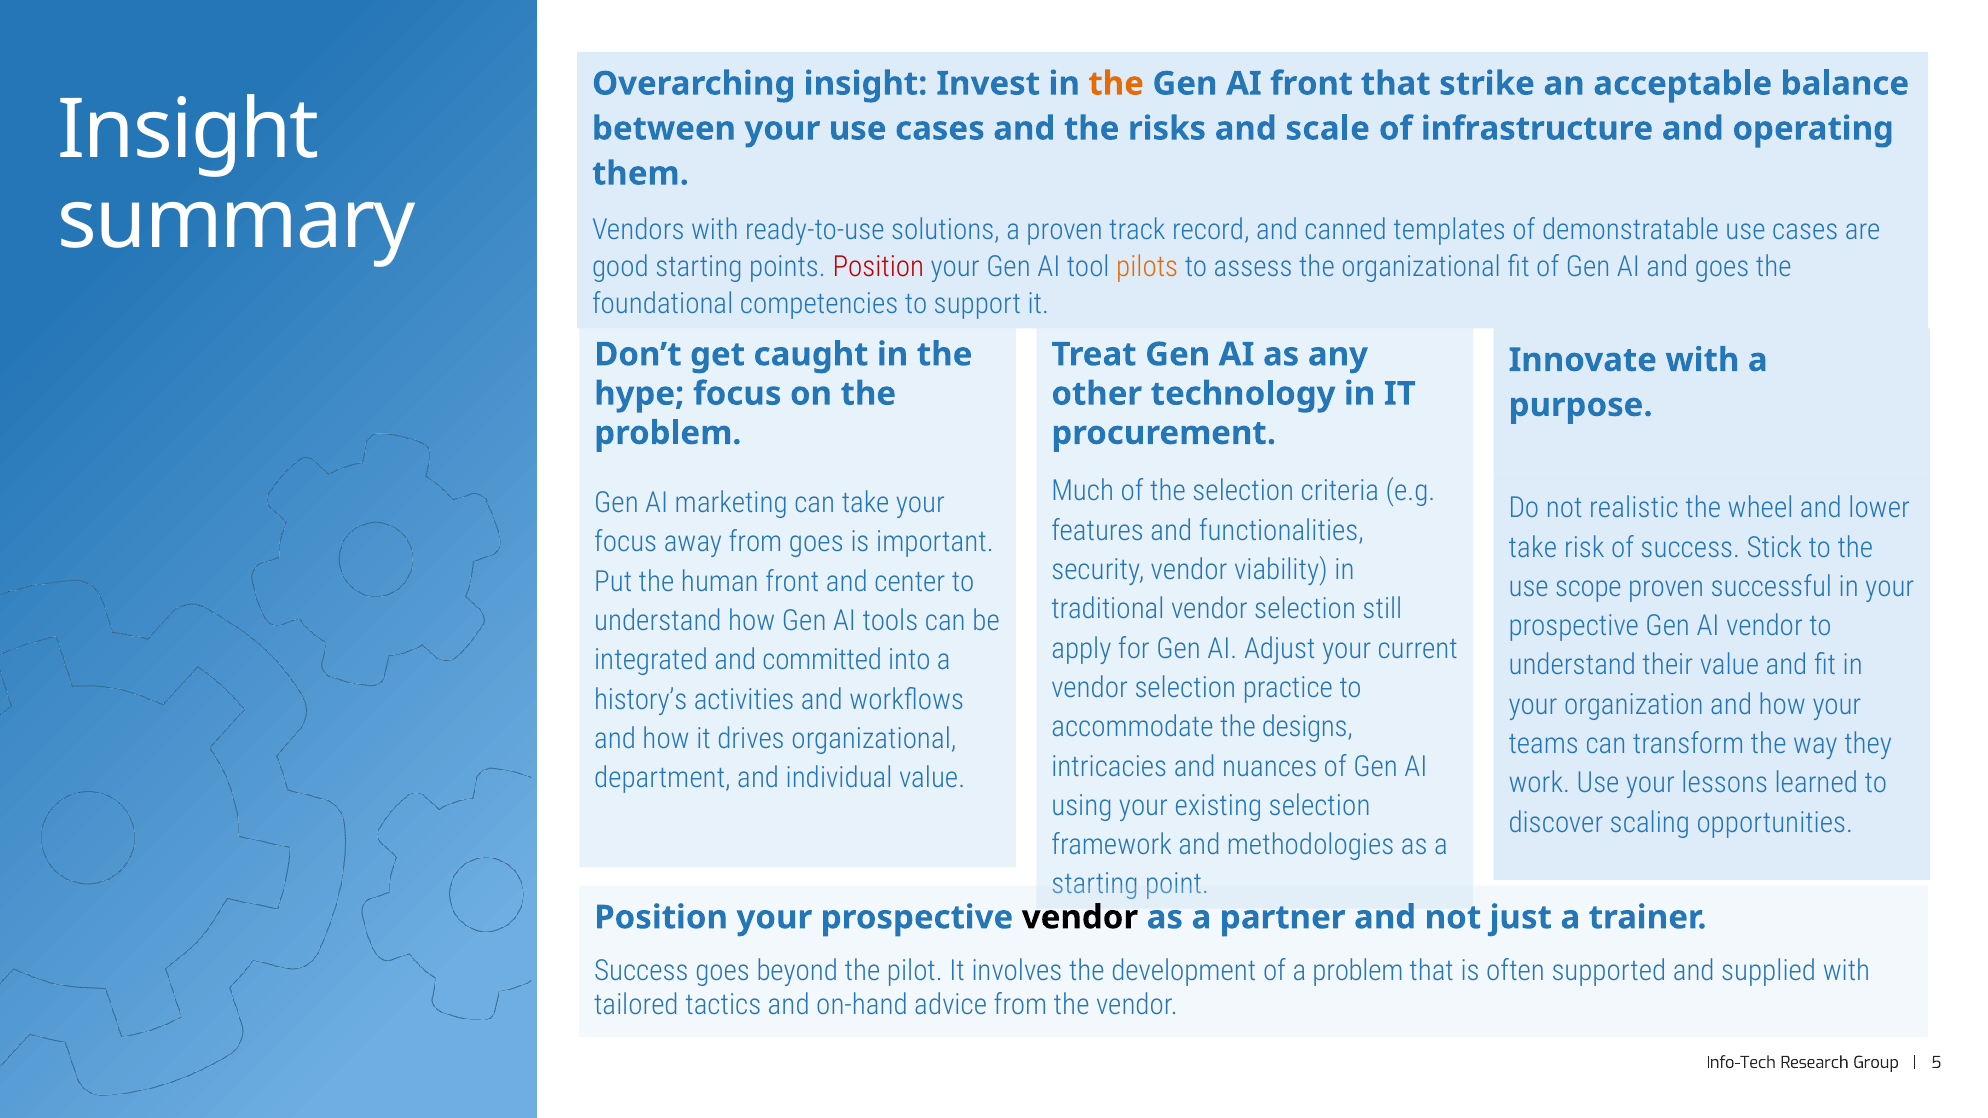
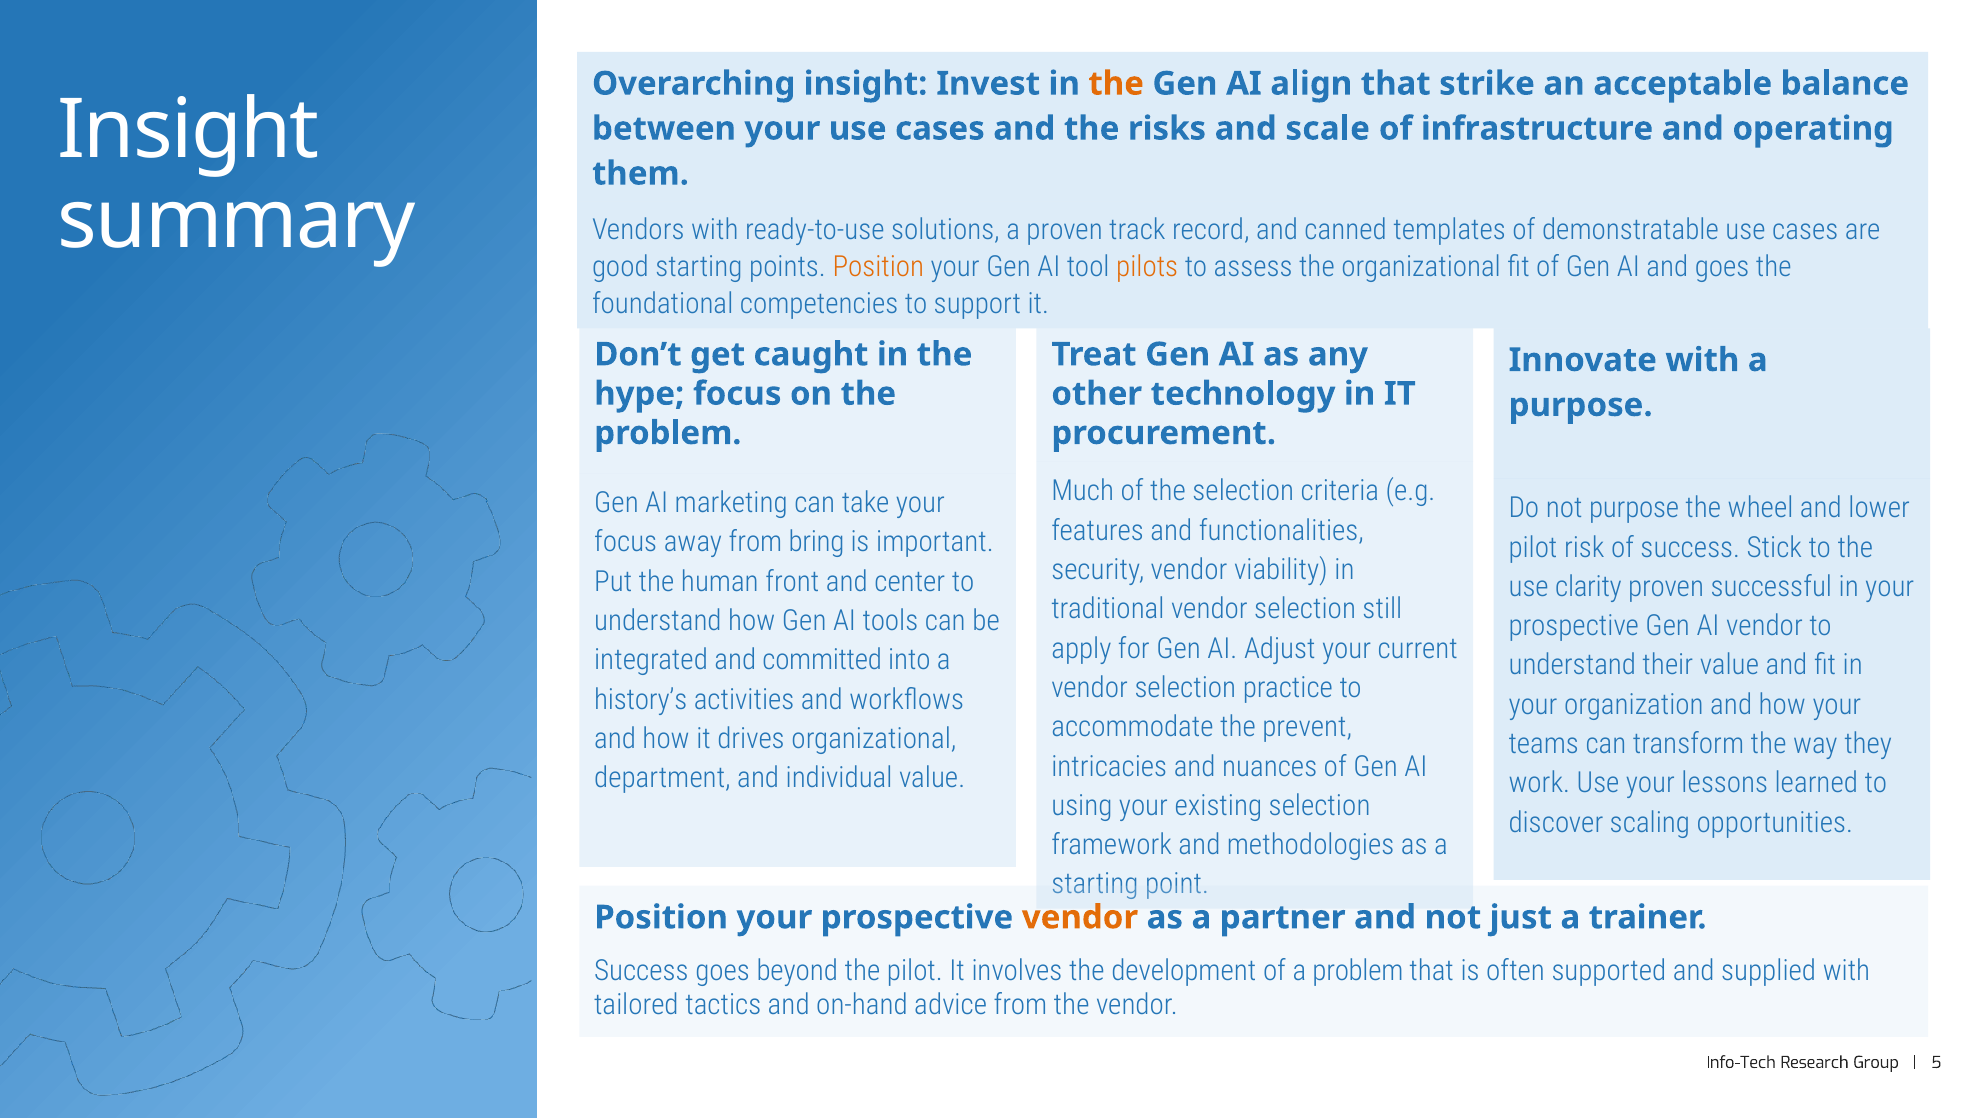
AI front: front -> align
Position at (878, 267) colour: red -> orange
not realistic: realistic -> purpose
from goes: goes -> bring
take at (1533, 547): take -> pilot
scope: scope -> clarity
designs: designs -> prevent
vendor at (1080, 918) colour: black -> orange
